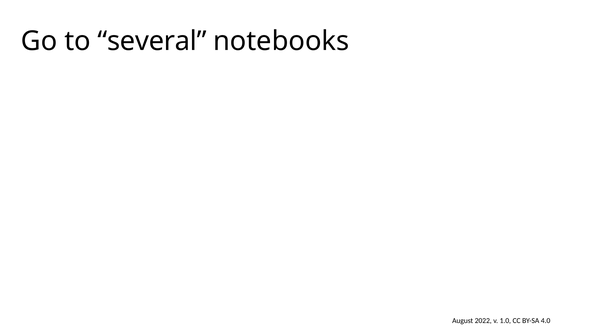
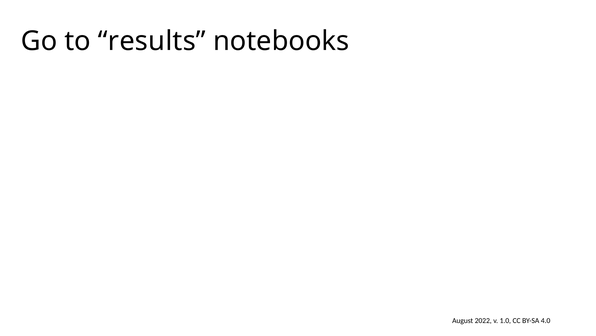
several: several -> results
